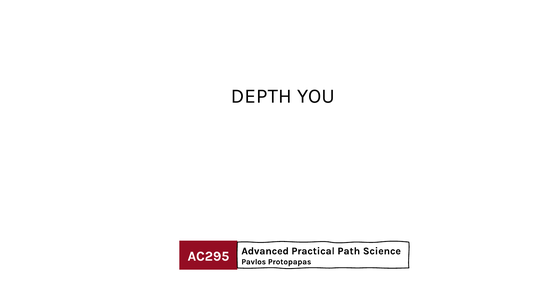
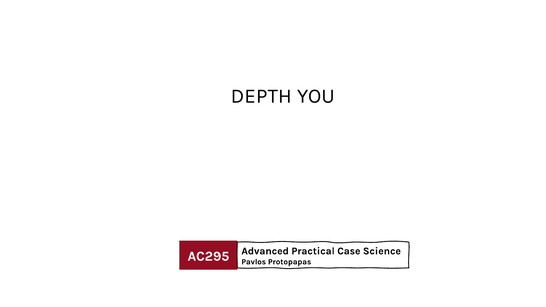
Path: Path -> Case
